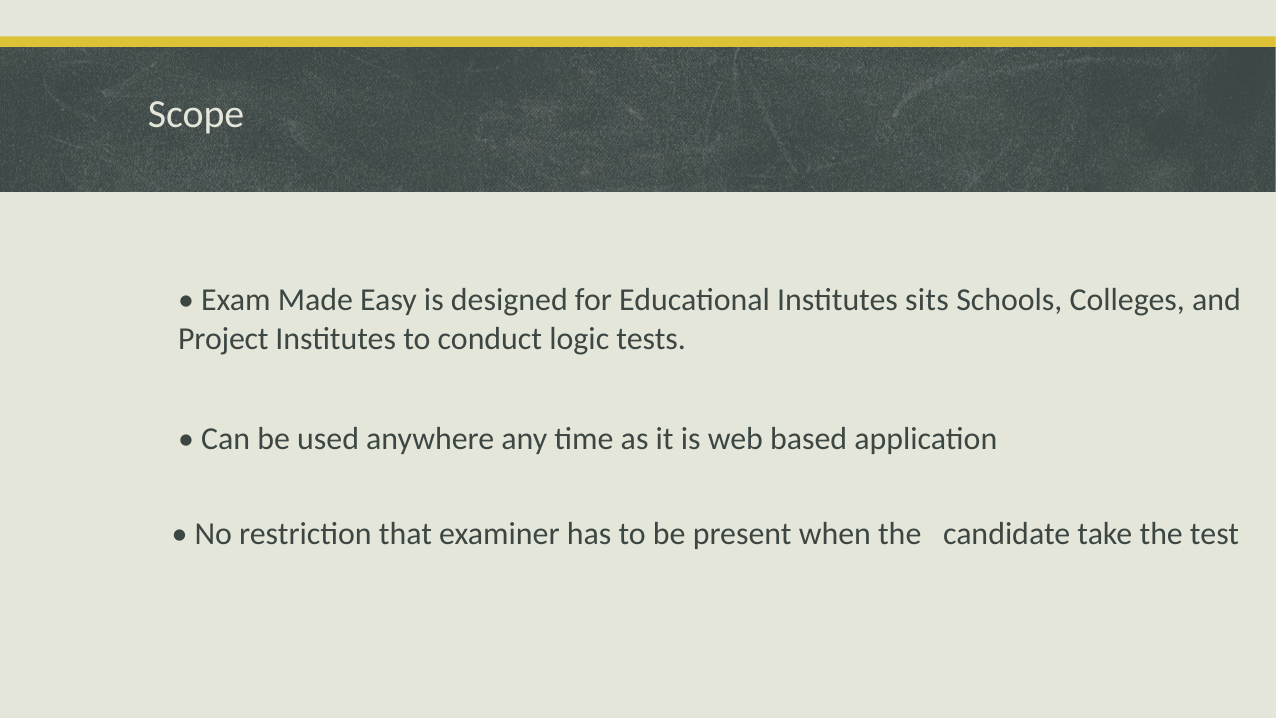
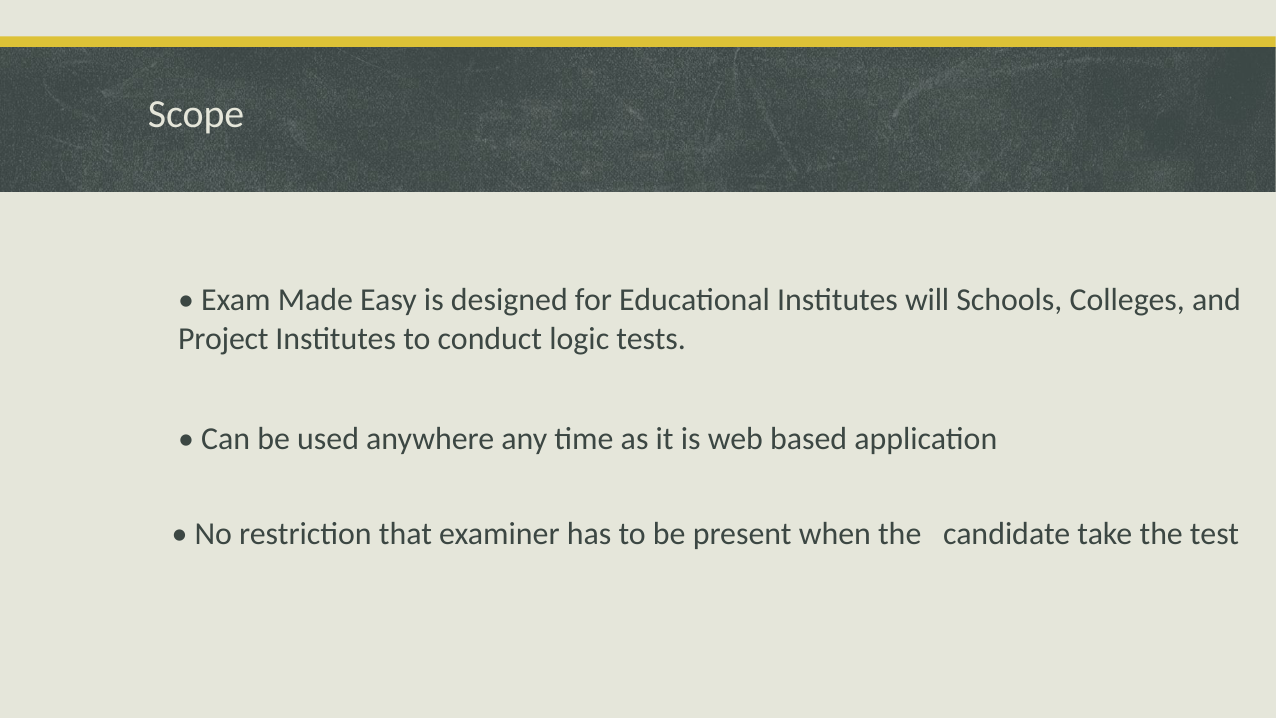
sits: sits -> will
